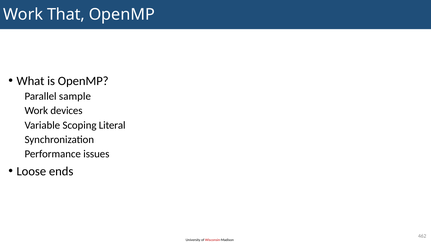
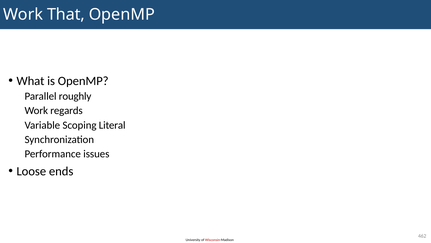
sample: sample -> roughly
devices: devices -> regards
